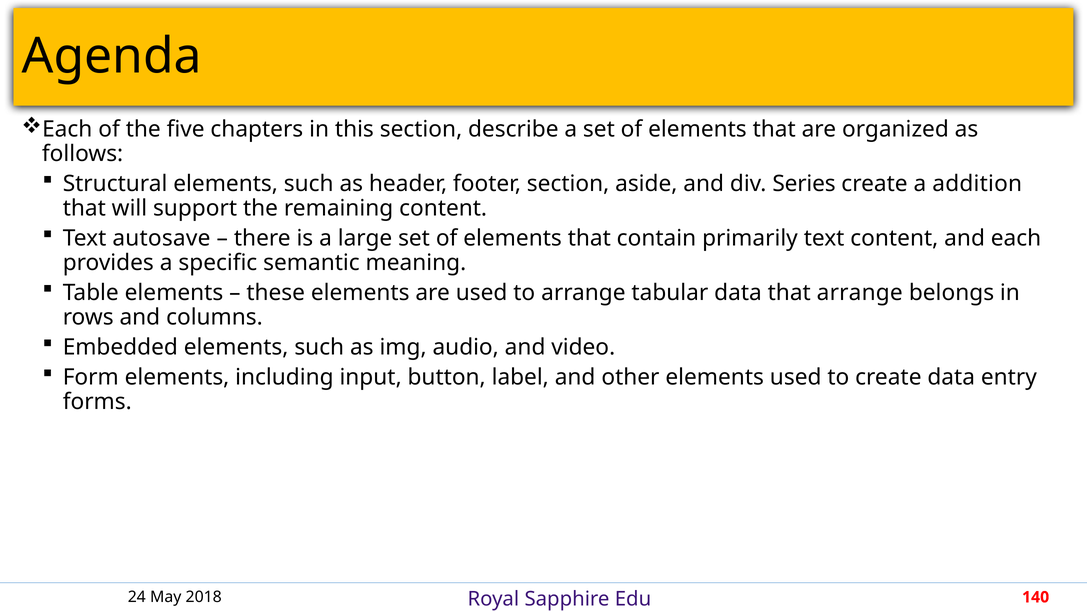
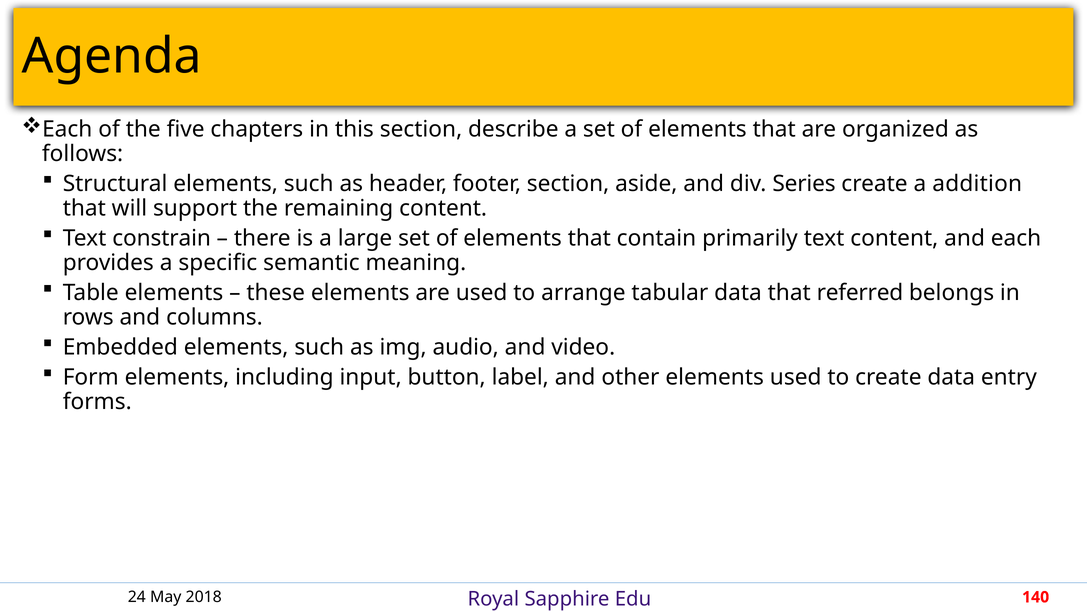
autosave: autosave -> constrain
that arrange: arrange -> referred
